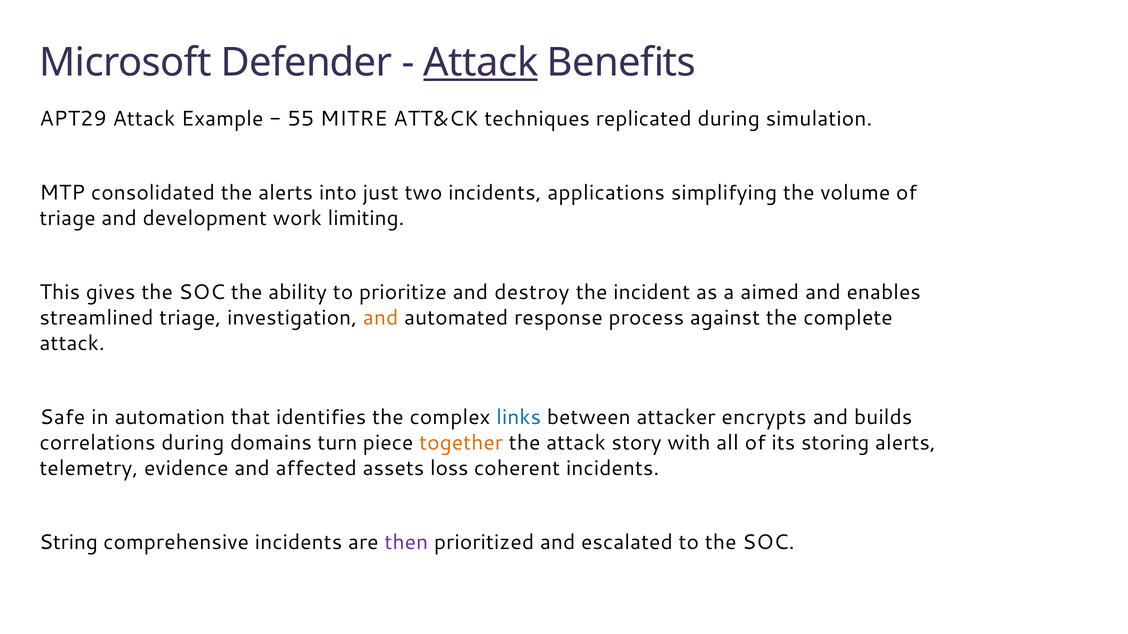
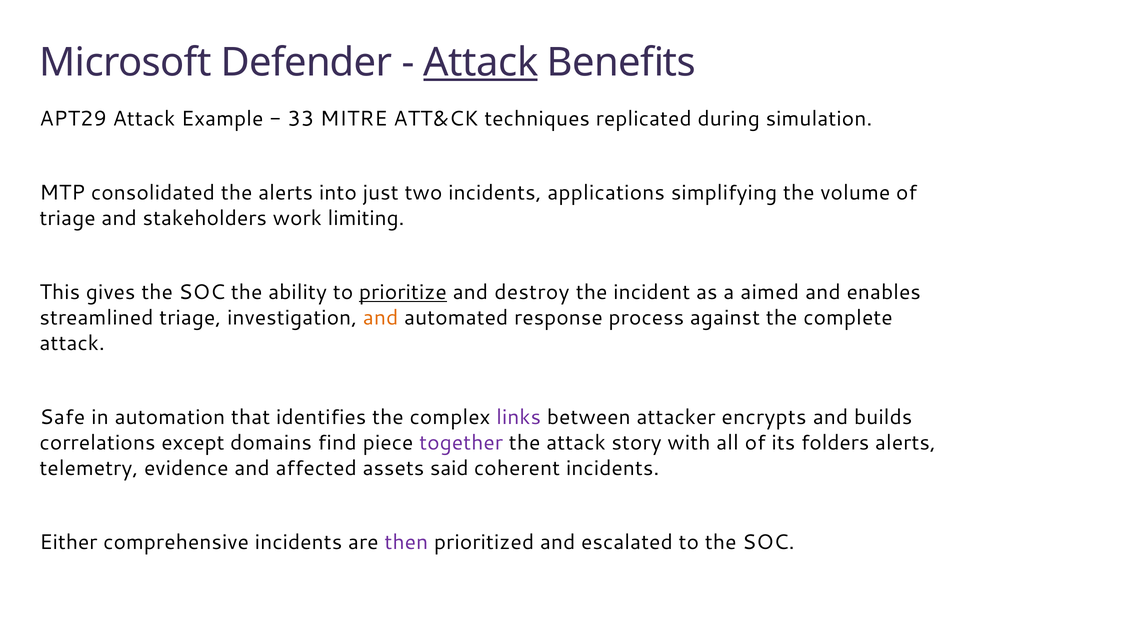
55: 55 -> 33
development: development -> stakeholders
prioritize underline: none -> present
links colour: blue -> purple
correlations during: during -> except
turn: turn -> find
together colour: orange -> purple
storing: storing -> folders
loss: loss -> said
String: String -> Either
